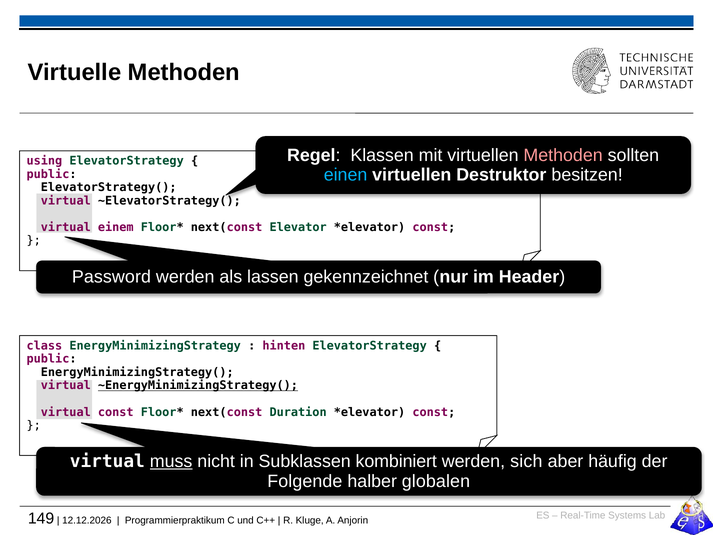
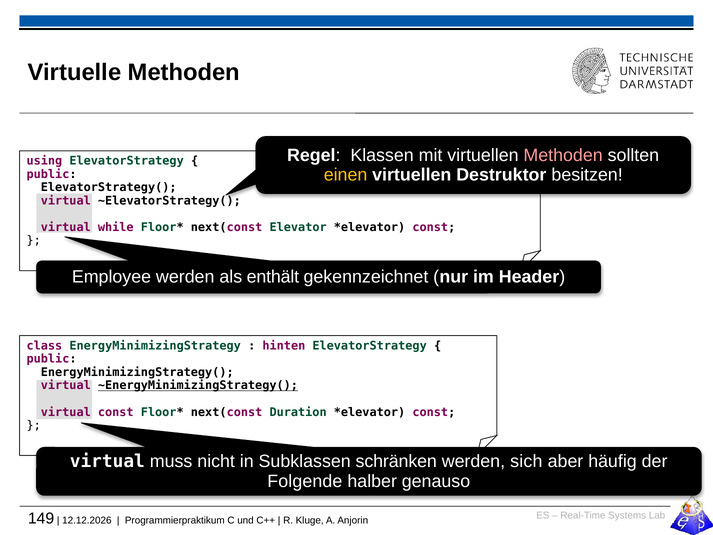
einen colour: light blue -> yellow
einem: einem -> while
Password: Password -> Employee
lassen: lassen -> enthält
muss underline: present -> none
kombiniert: kombiniert -> schränken
globalen: globalen -> genauso
